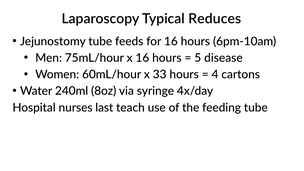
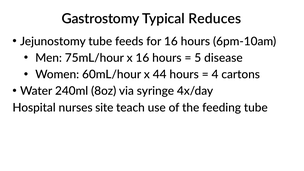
Laparoscopy: Laparoscopy -> Gastrostomy
33: 33 -> 44
last: last -> site
